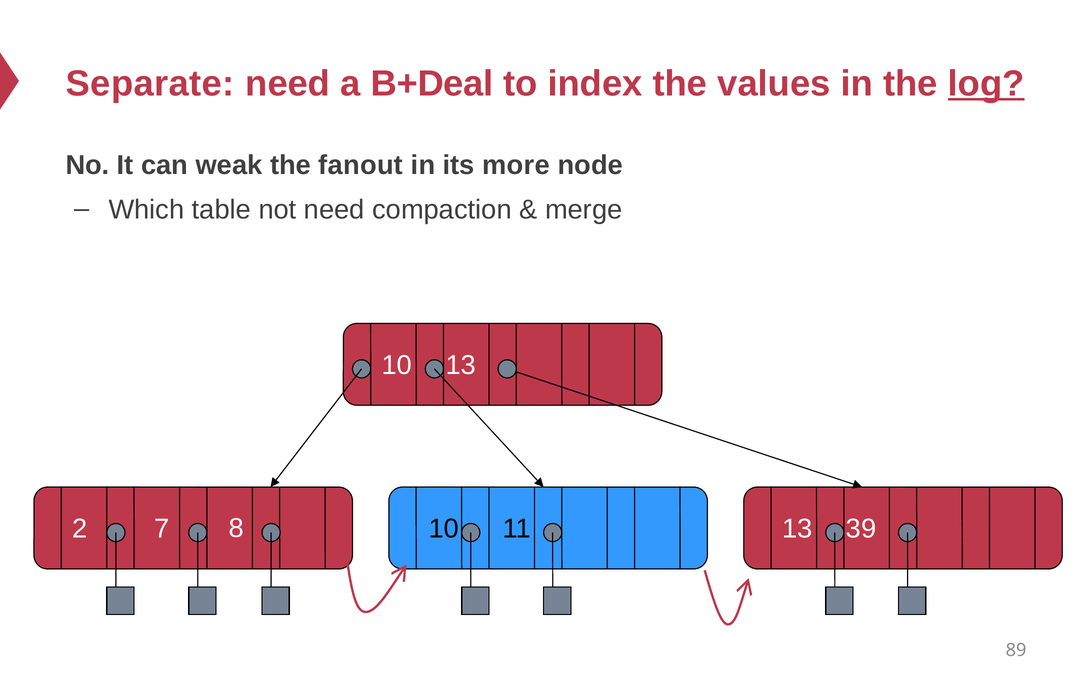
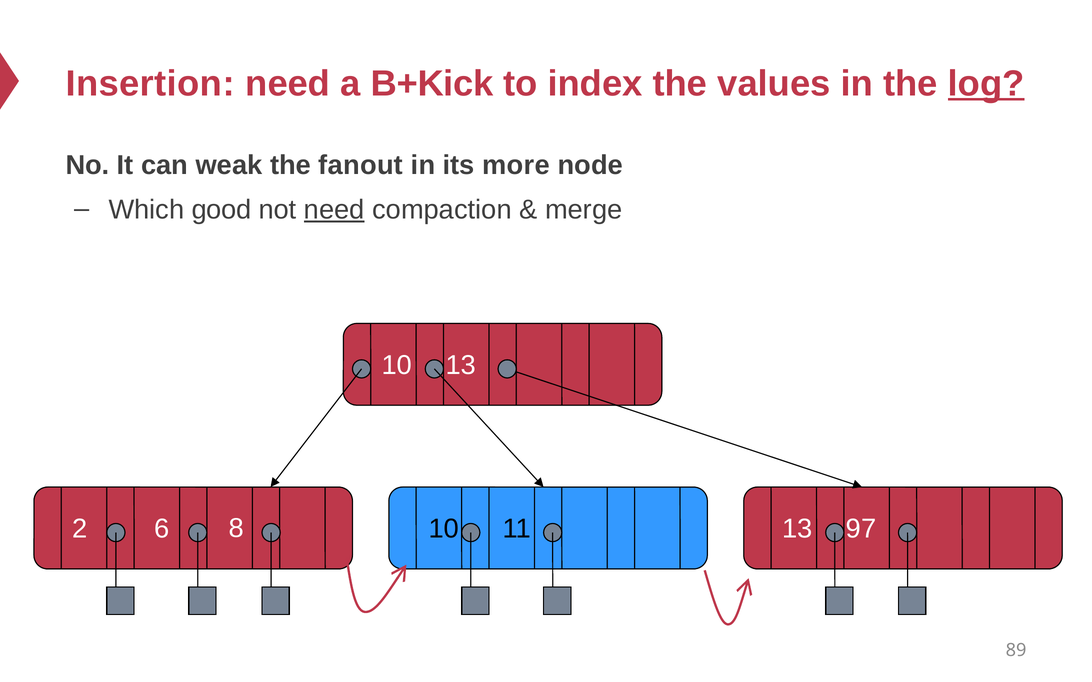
Separate: Separate -> Insertion
B+Deal: B+Deal -> B+Kick
table: table -> good
need at (334, 210) underline: none -> present
7: 7 -> 6
39: 39 -> 97
